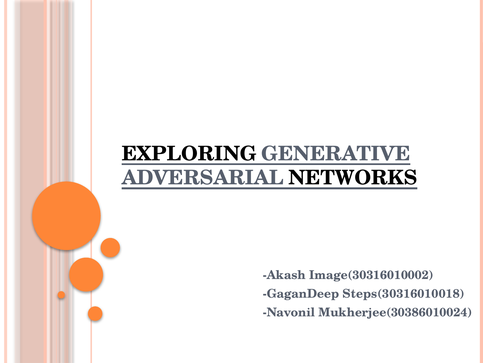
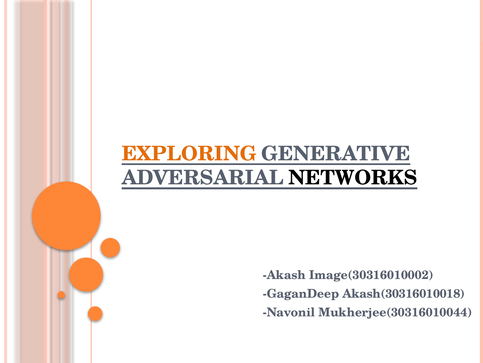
EXPLORING colour: black -> orange
Steps(30316010018: Steps(30316010018 -> Akash(30316010018
Mukherjee(30386010024: Mukherjee(30386010024 -> Mukherjee(30316010044
